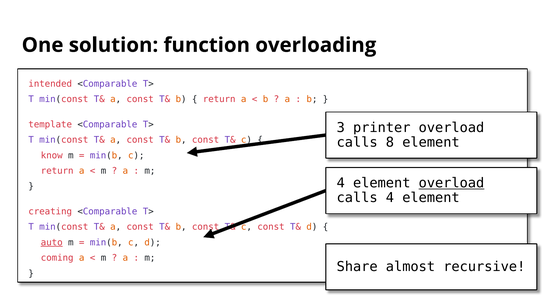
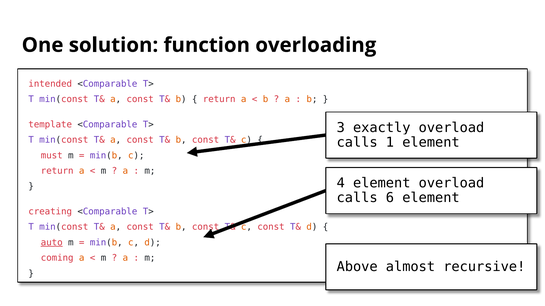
printer: printer -> exactly
8: 8 -> 1
know: know -> must
overload at (451, 183) underline: present -> none
calls 4: 4 -> 6
Share: Share -> Above
